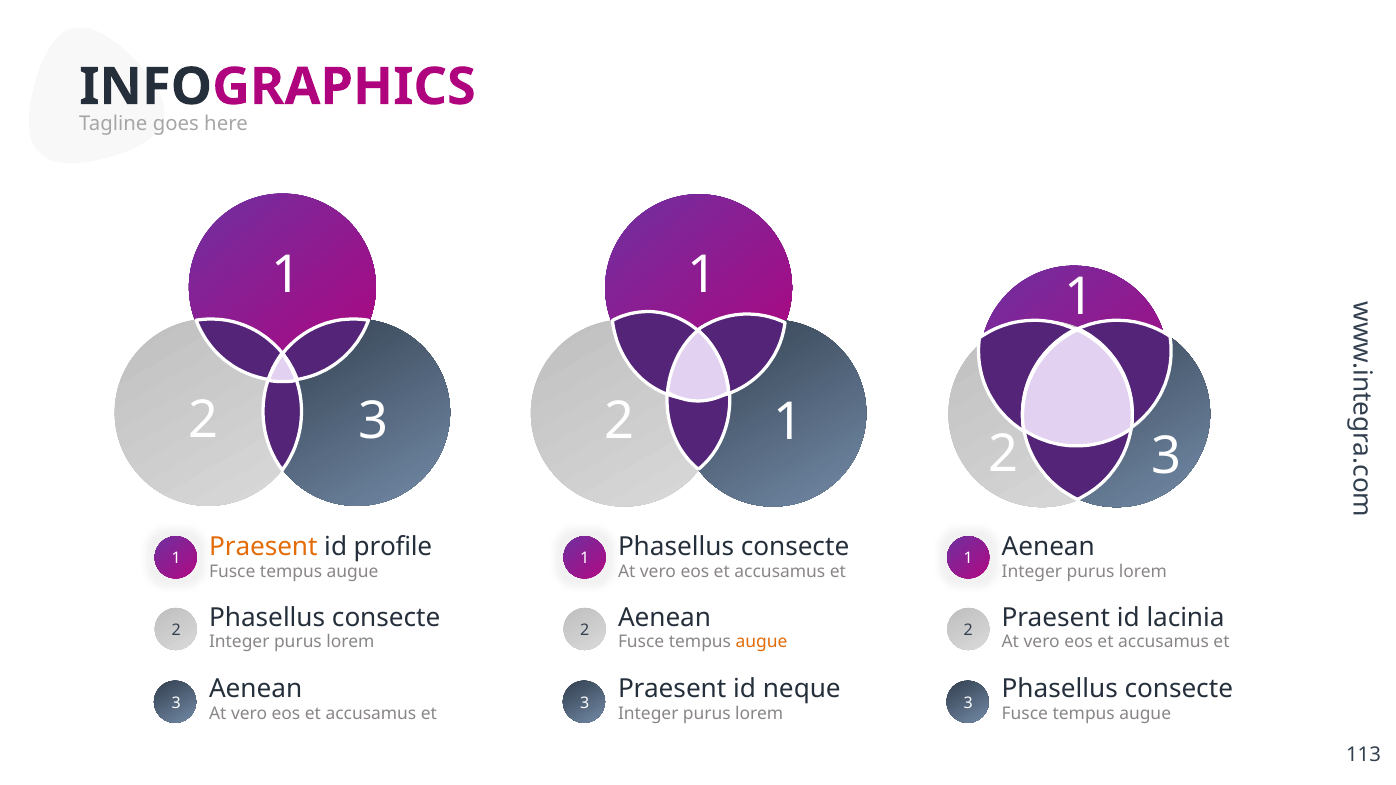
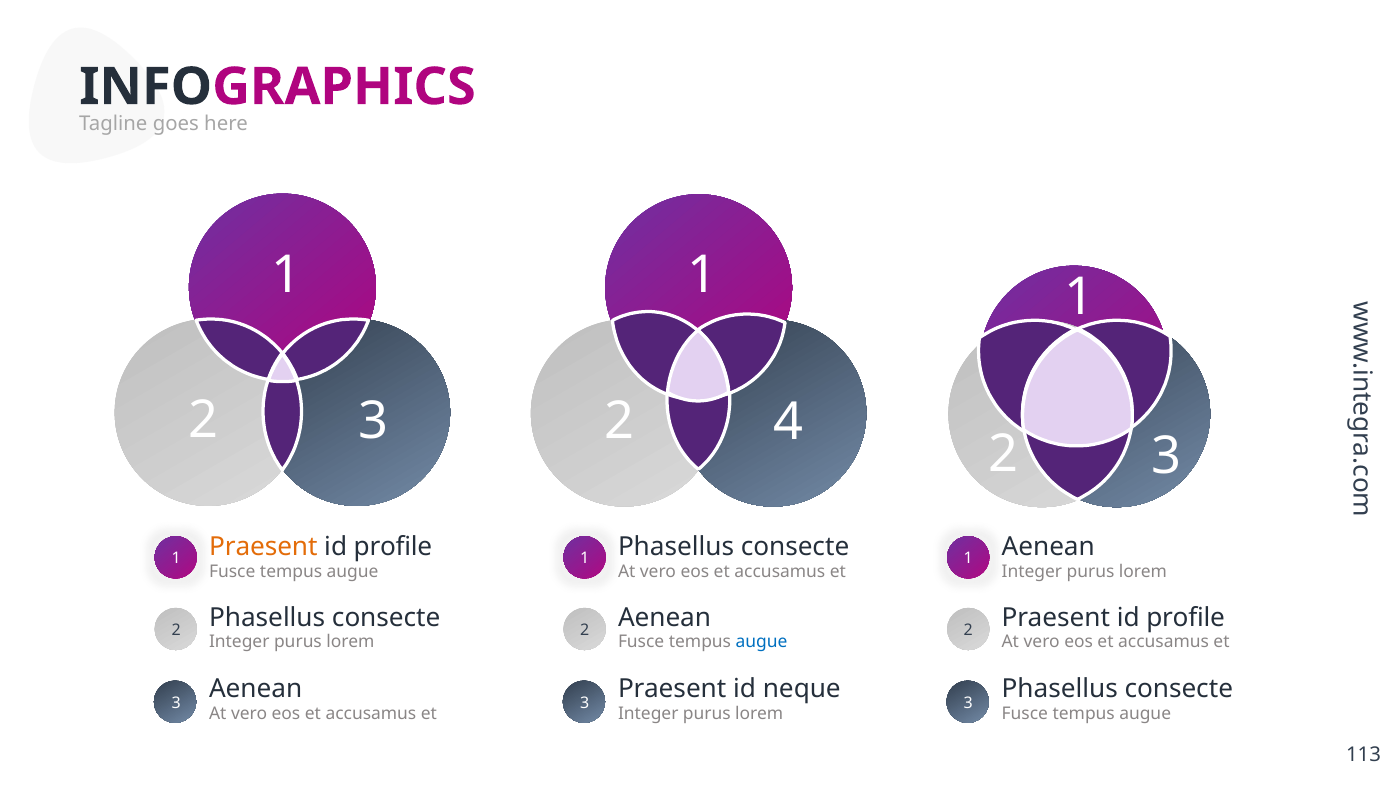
2 1: 1 -> 4
lacinia at (1185, 618): lacinia -> profile
augue at (762, 642) colour: orange -> blue
